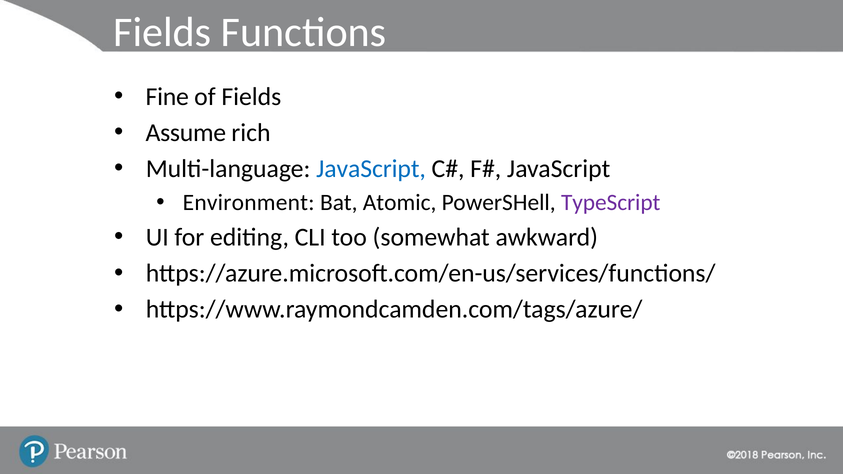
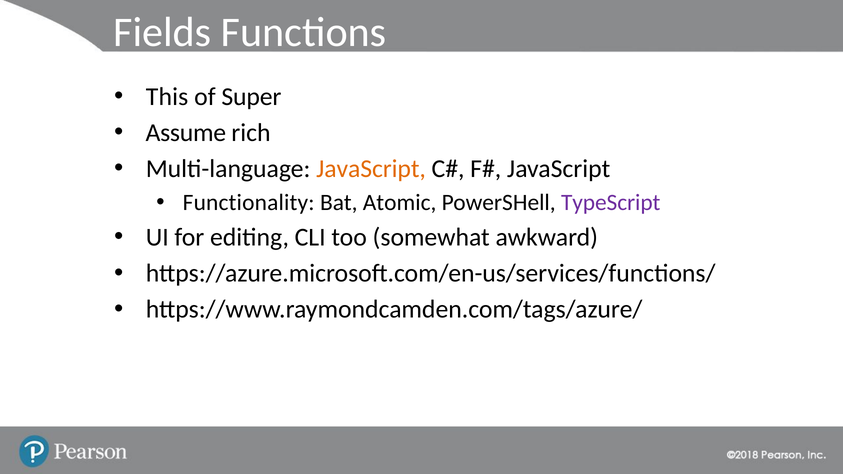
Fine: Fine -> This
of Fields: Fields -> Super
JavaScript at (371, 169) colour: blue -> orange
Environment: Environment -> Functionality
